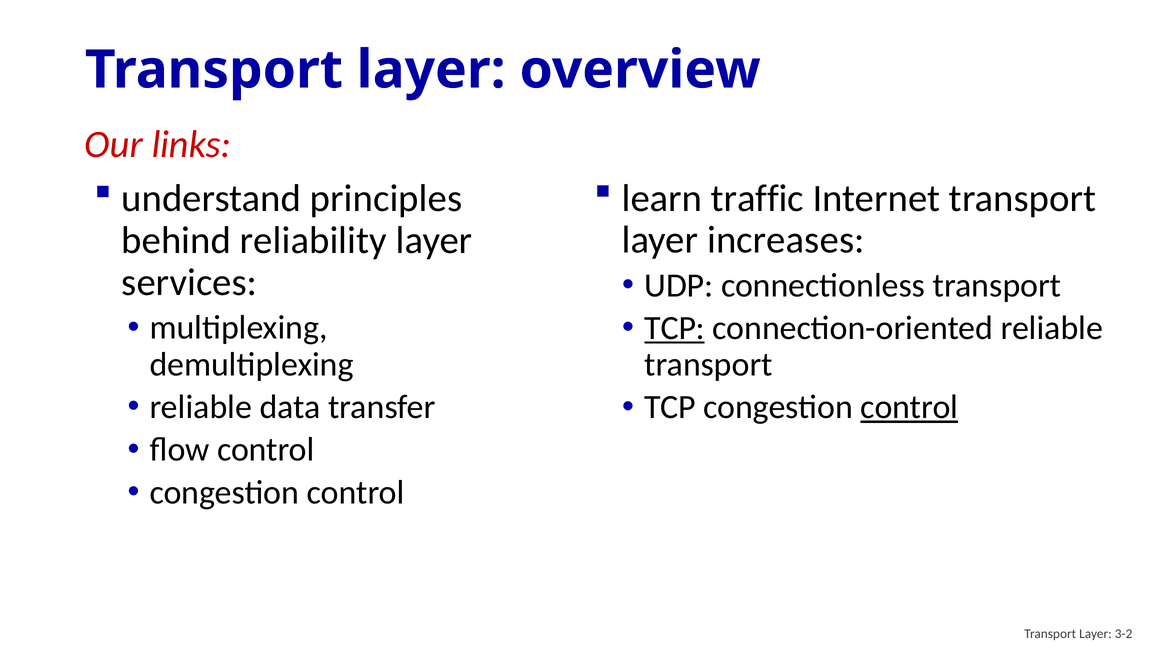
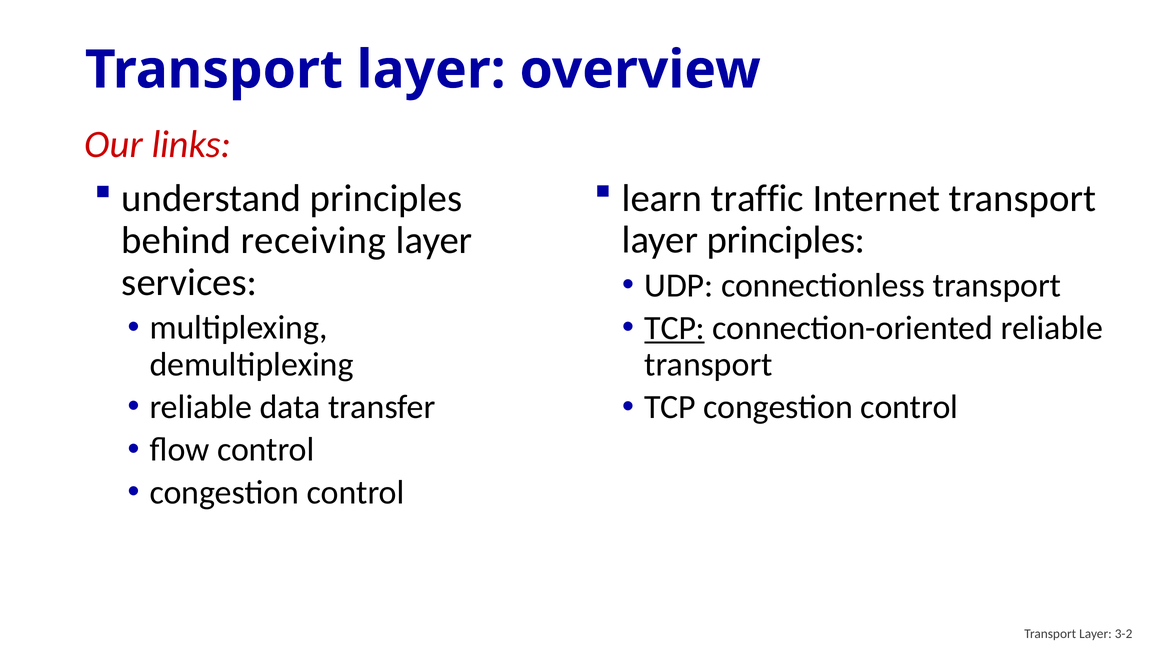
layer increases: increases -> principles
reliability: reliability -> receiving
control at (909, 407) underline: present -> none
